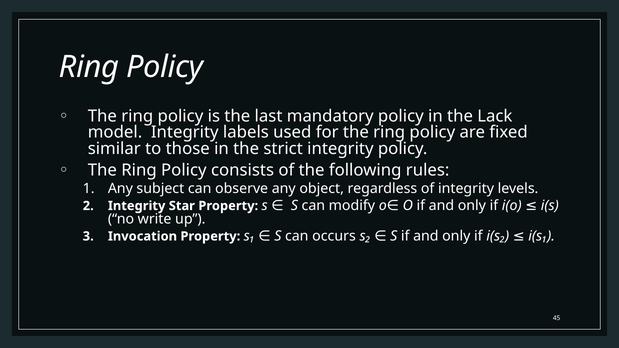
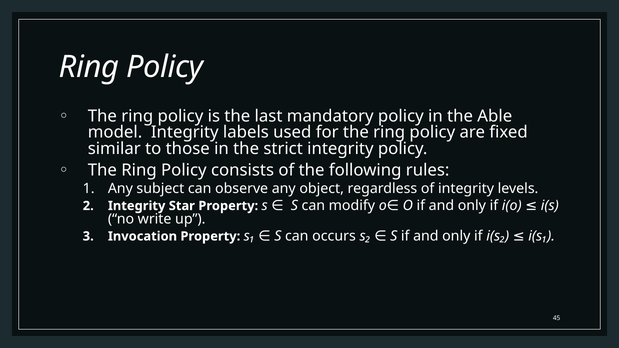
Lack: Lack -> Able
